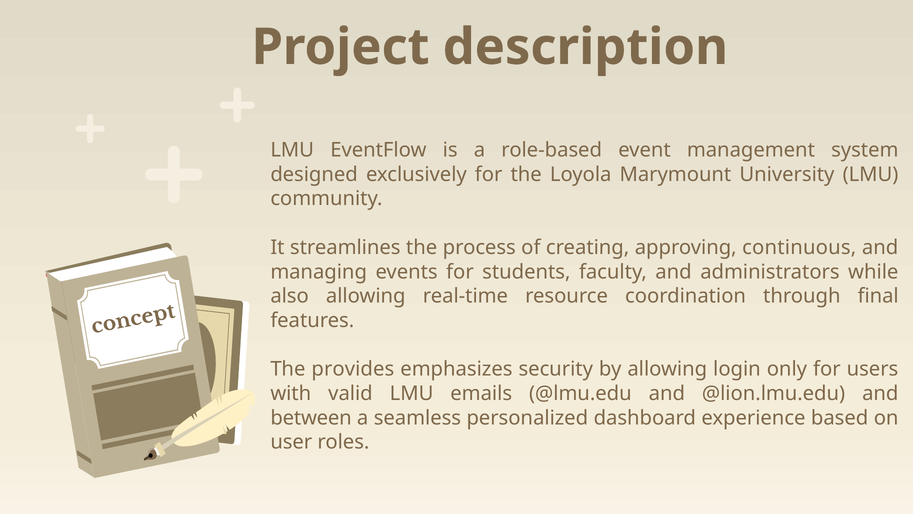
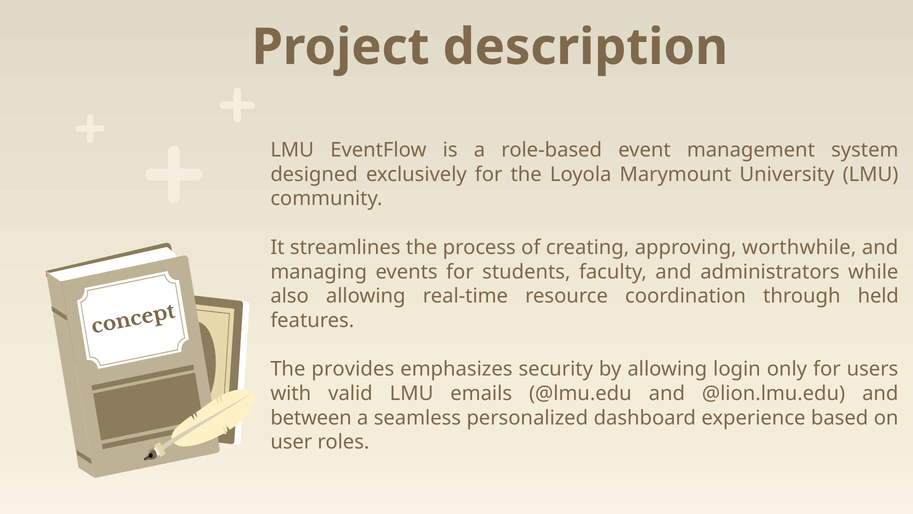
continuous: continuous -> worthwhile
final: final -> held
